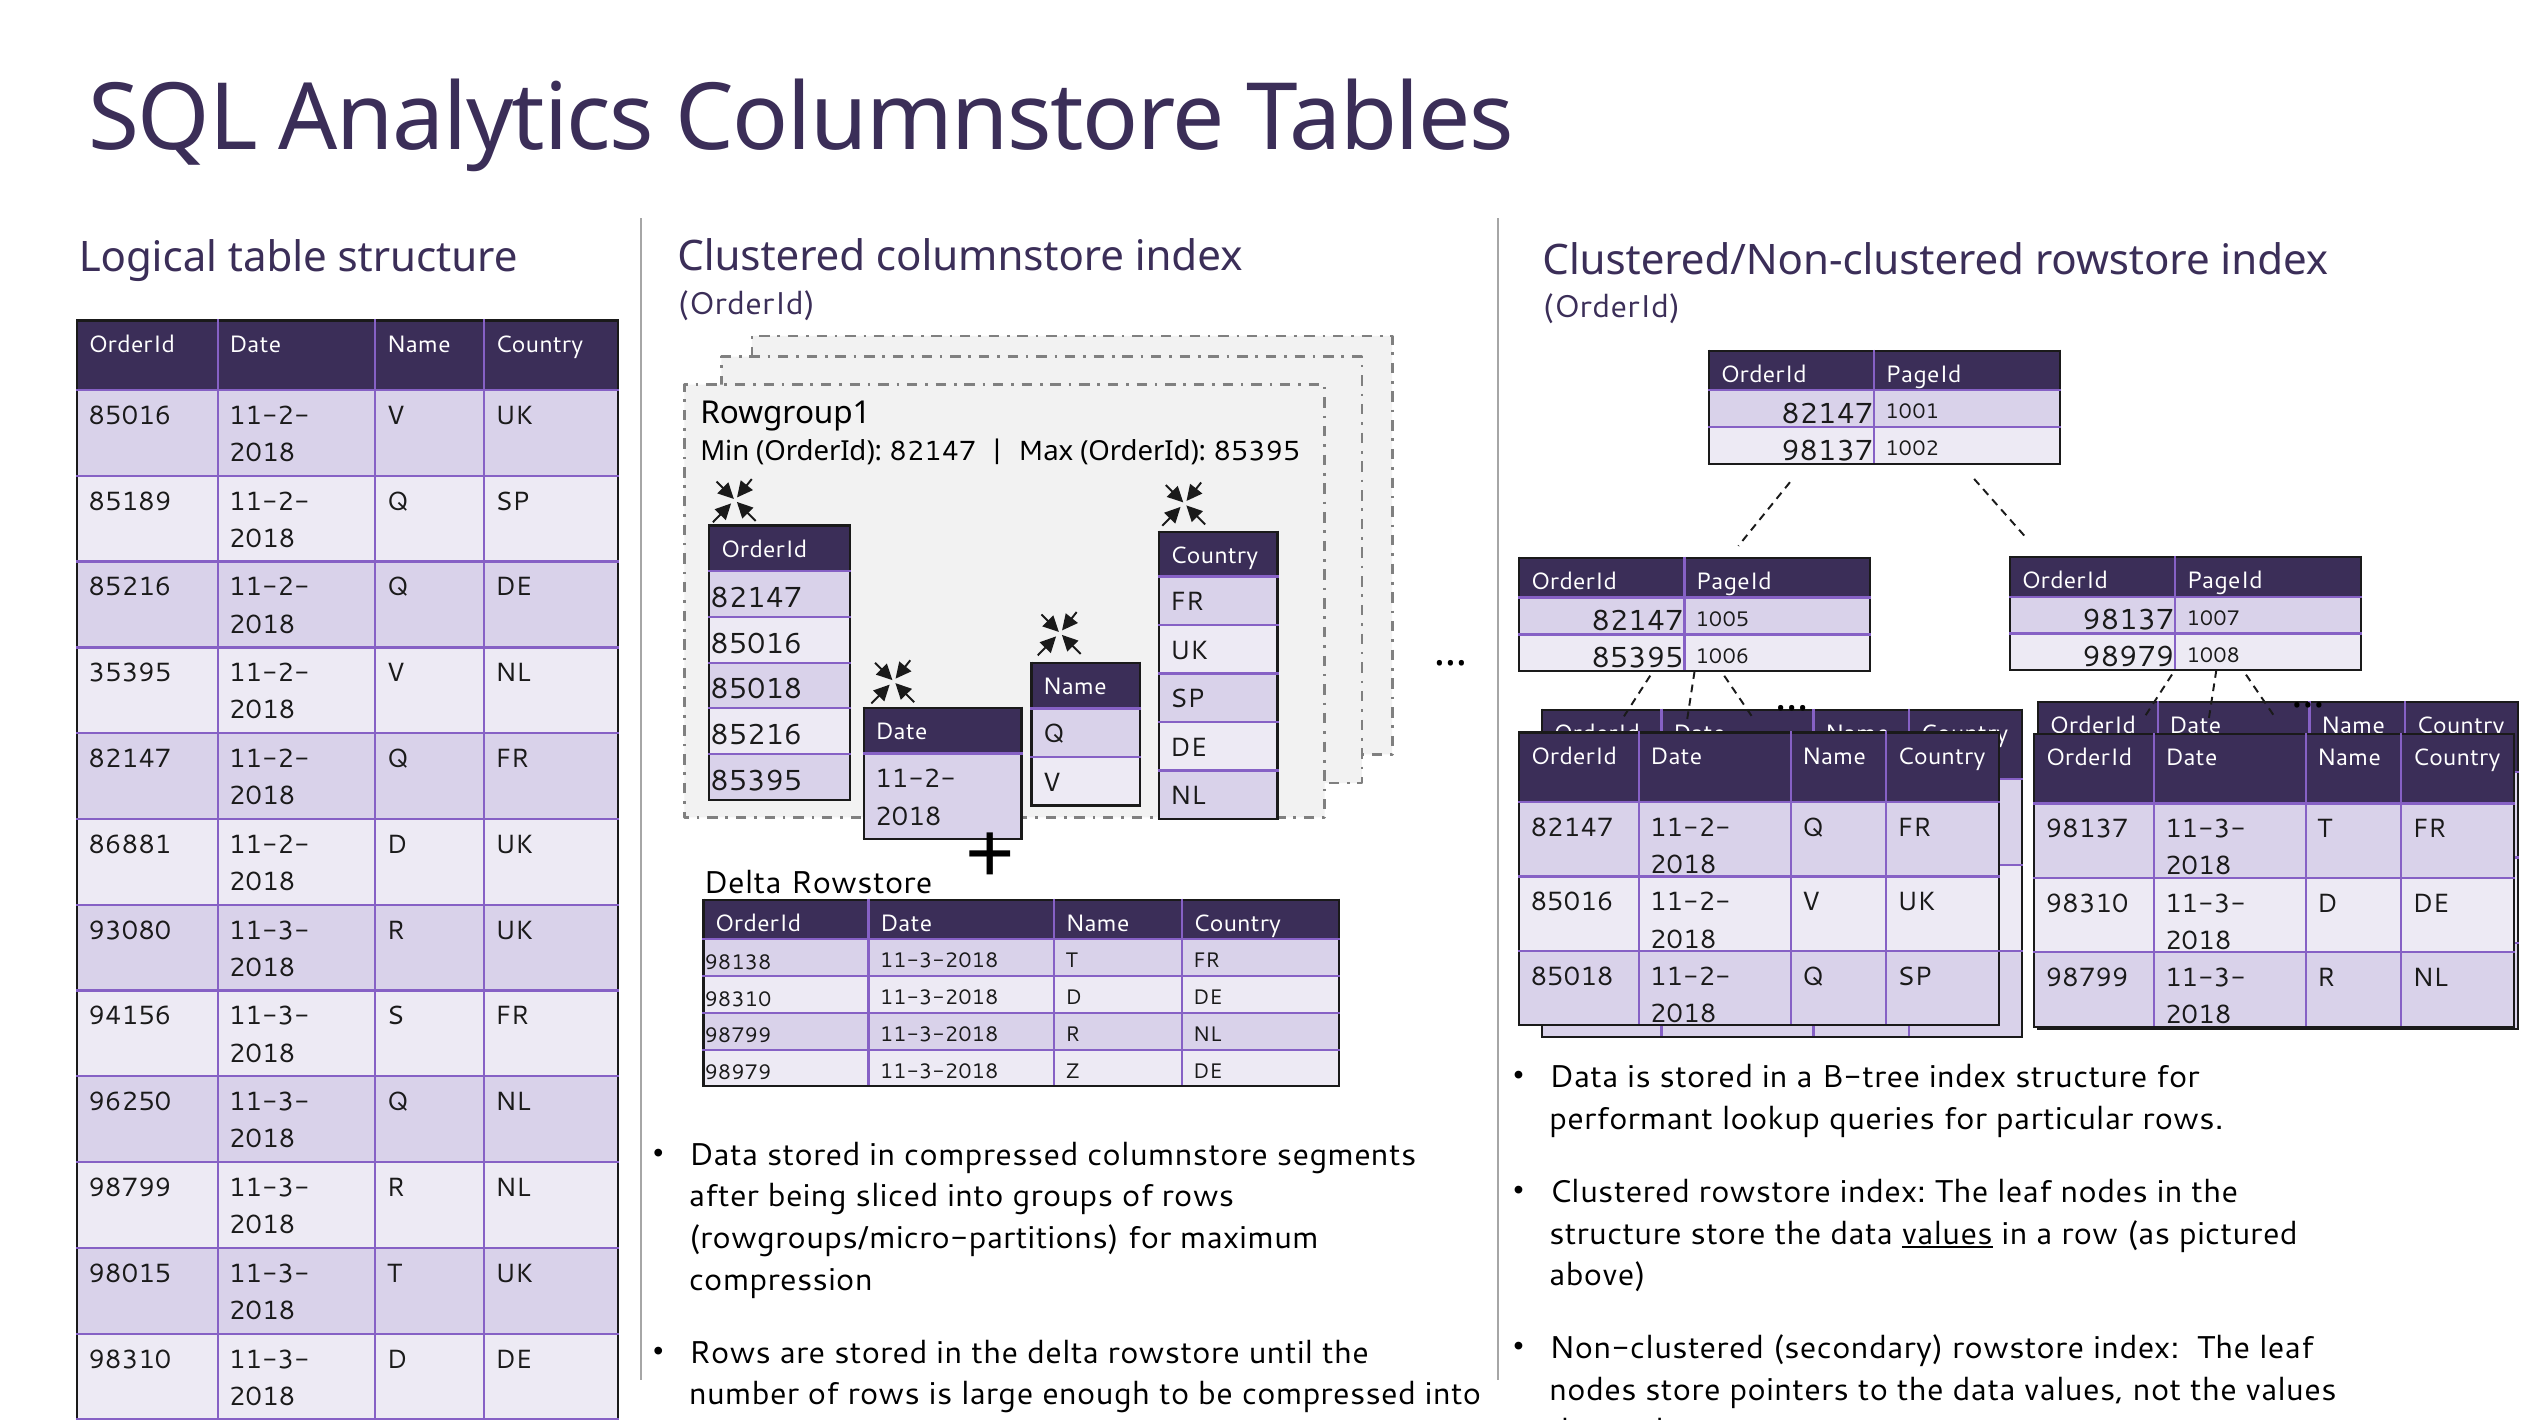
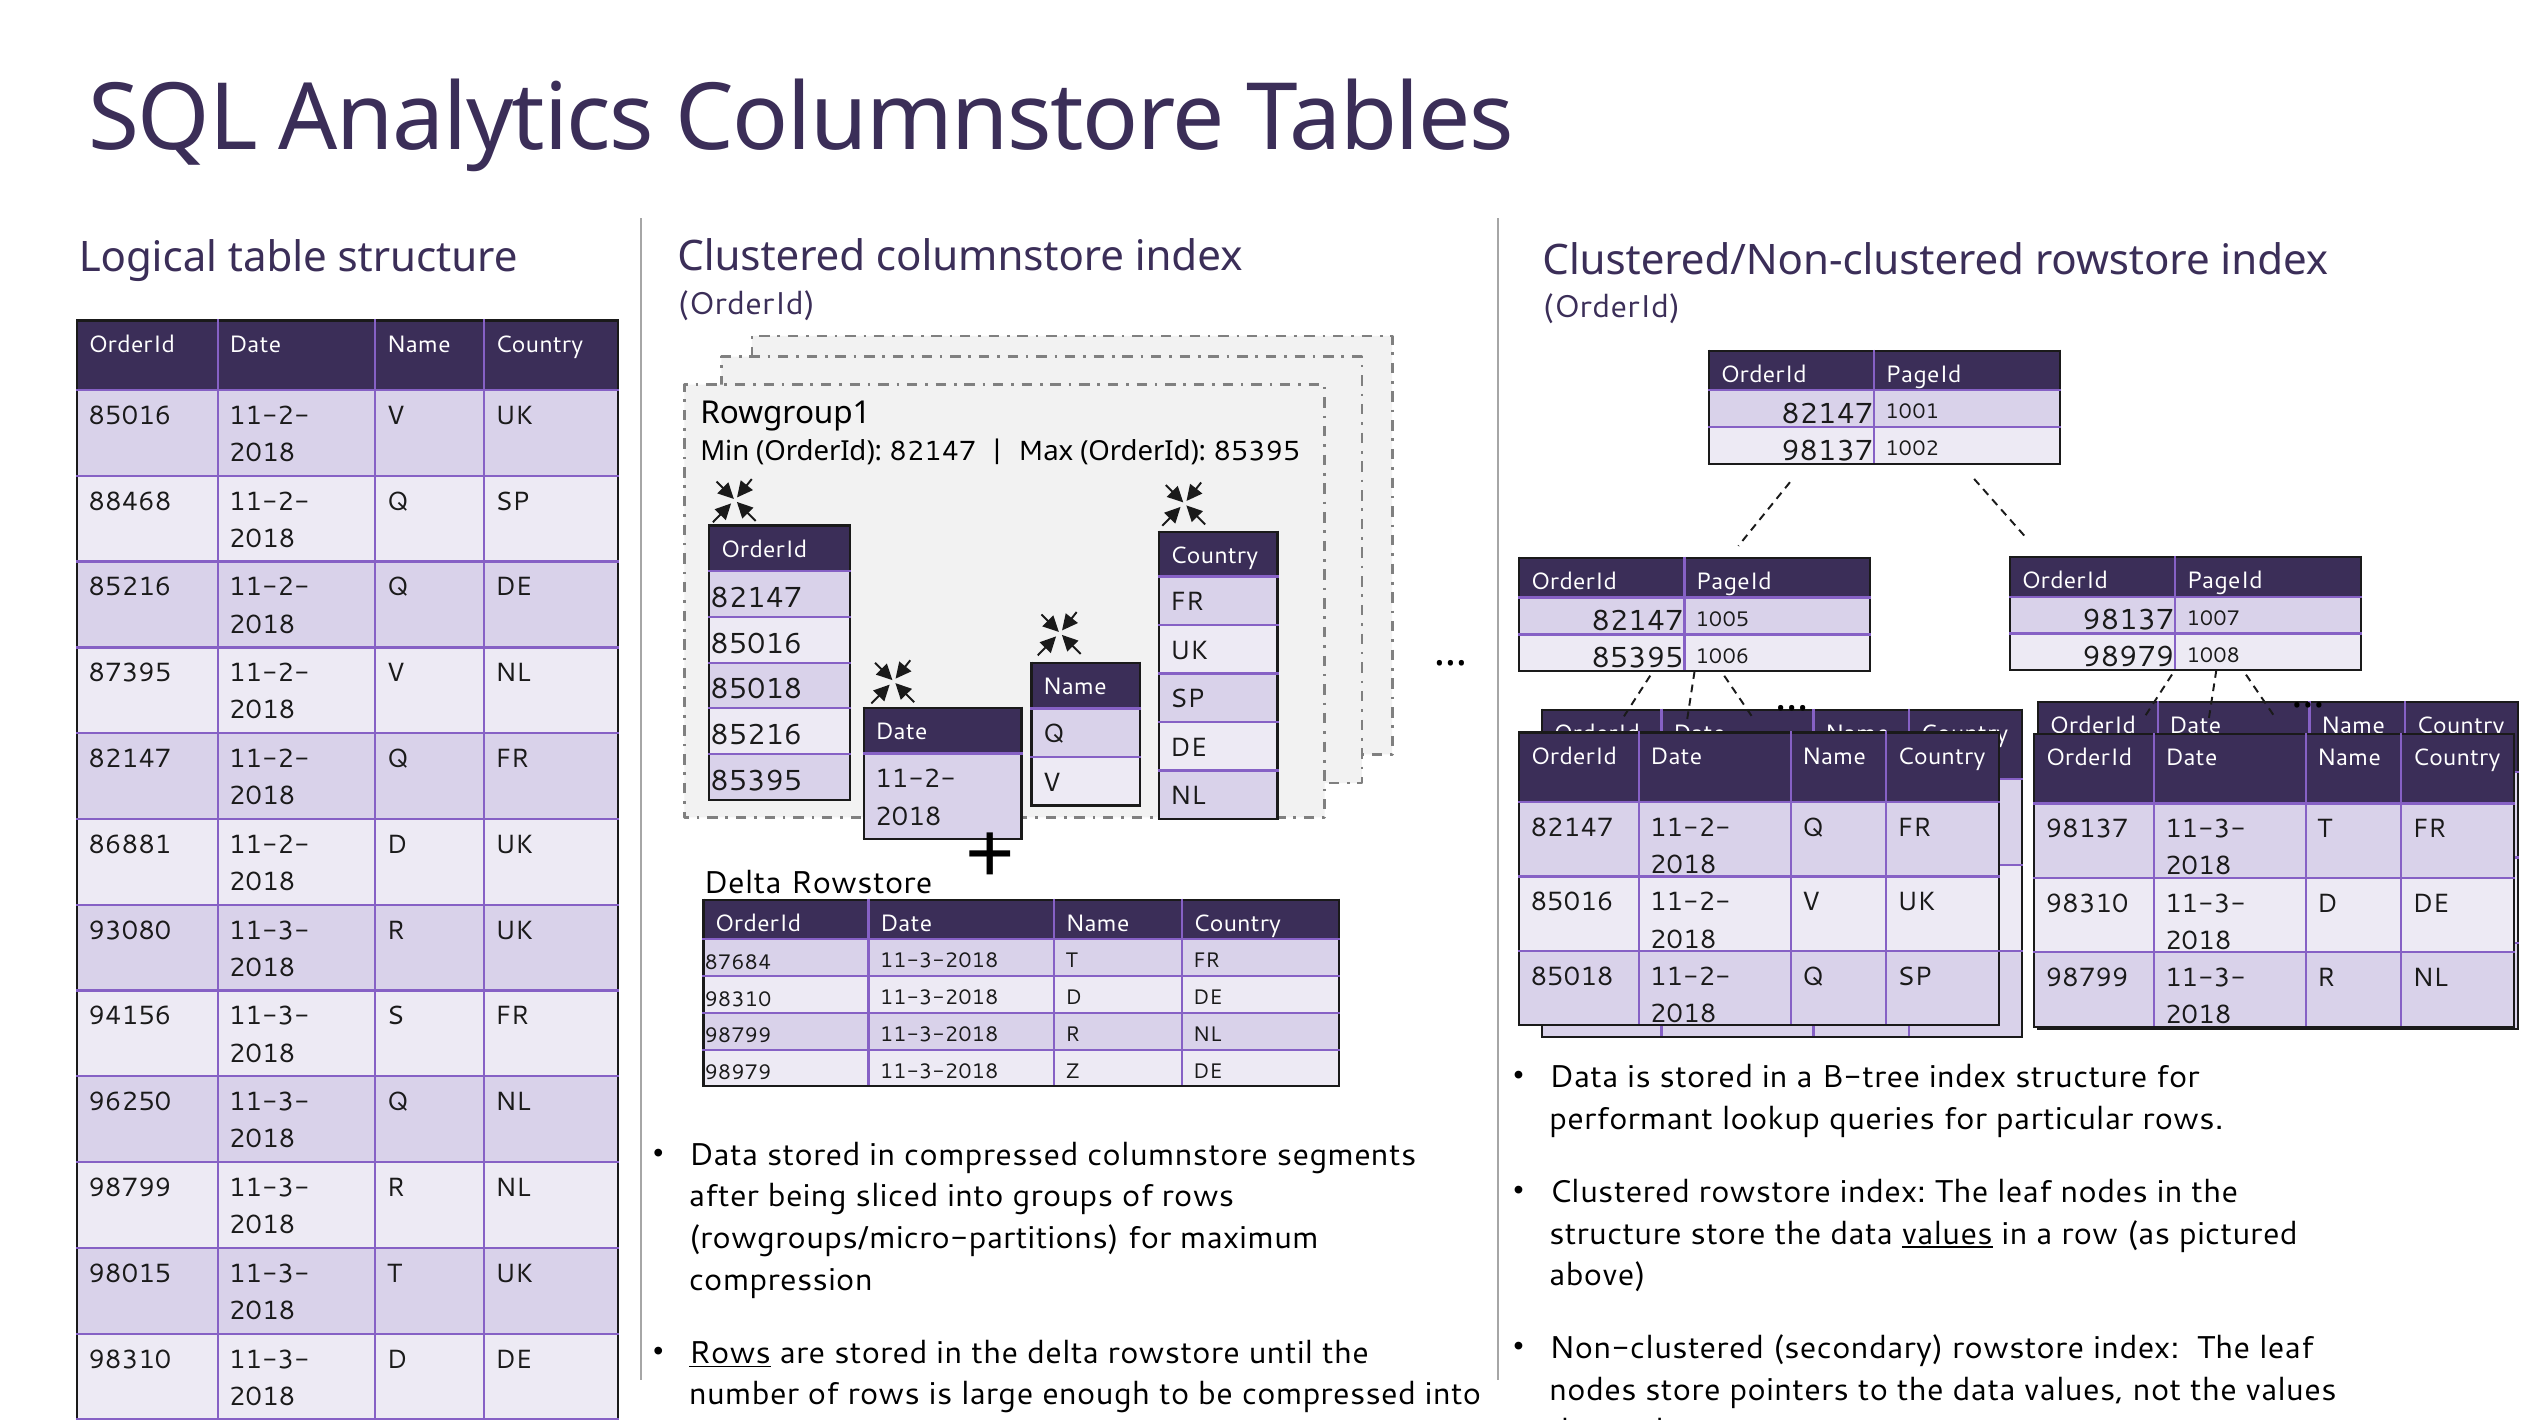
85189: 85189 -> 88468
35395: 35395 -> 87395
98138: 98138 -> 87684
Rows at (730, 1353) underline: none -> present
